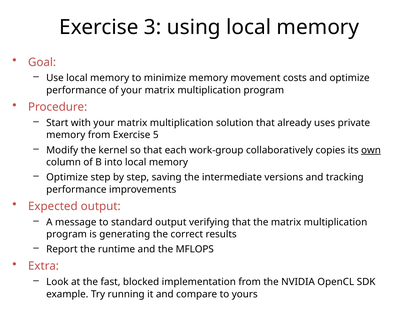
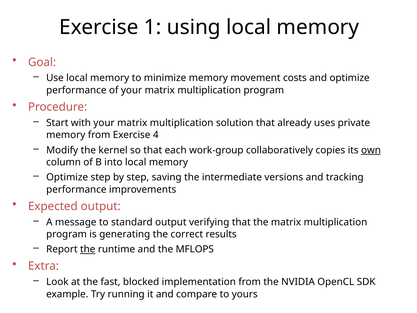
3: 3 -> 1
5: 5 -> 4
the at (88, 249) underline: none -> present
